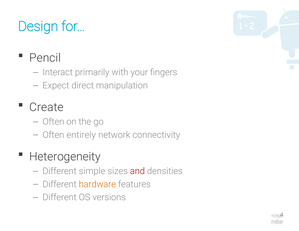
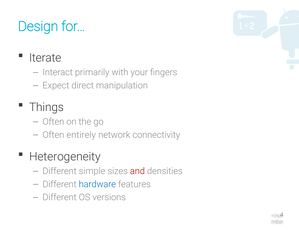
Pencil: Pencil -> Iterate
Create: Create -> Things
hardware colour: orange -> blue
